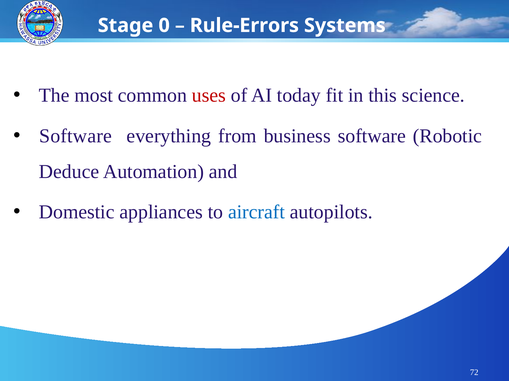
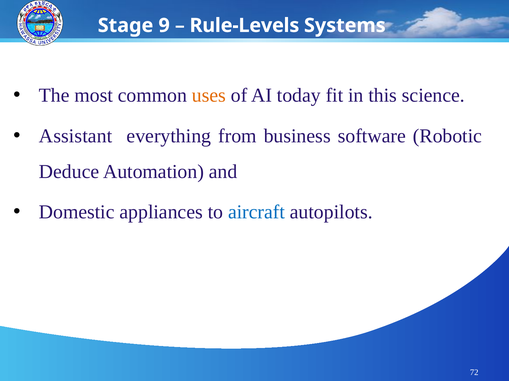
0: 0 -> 9
Rule-Errors: Rule-Errors -> Rule-Levels
uses colour: red -> orange
Software at (76, 136): Software -> Assistant
